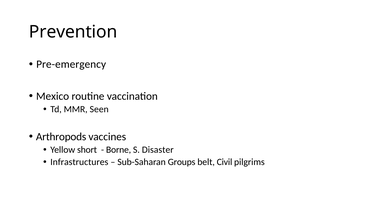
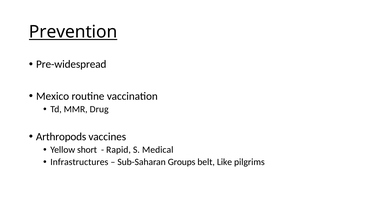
Prevention underline: none -> present
Pre-emergency: Pre-emergency -> Pre-widespread
Seen: Seen -> Drug
Borne: Borne -> Rapid
Disaster: Disaster -> Medical
Civil: Civil -> Like
